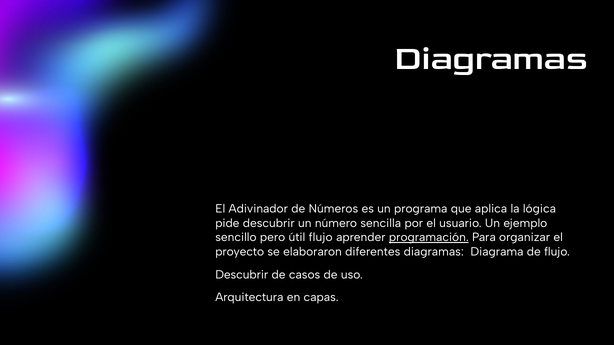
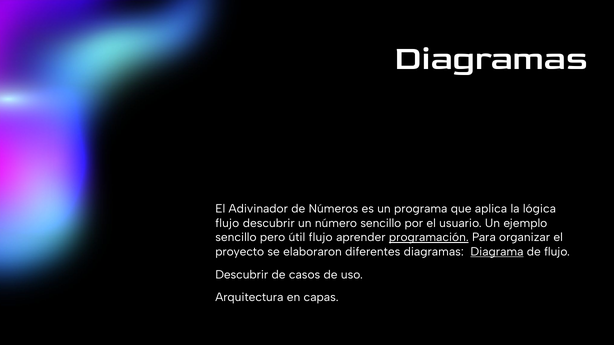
pide at (227, 223): pide -> flujo
número sencilla: sencilla -> sencillo
Diagrama underline: none -> present
